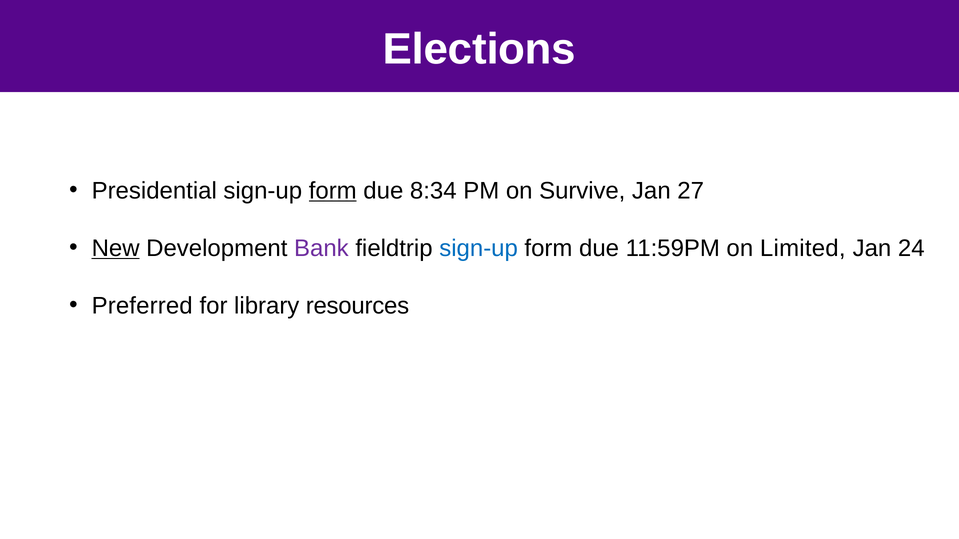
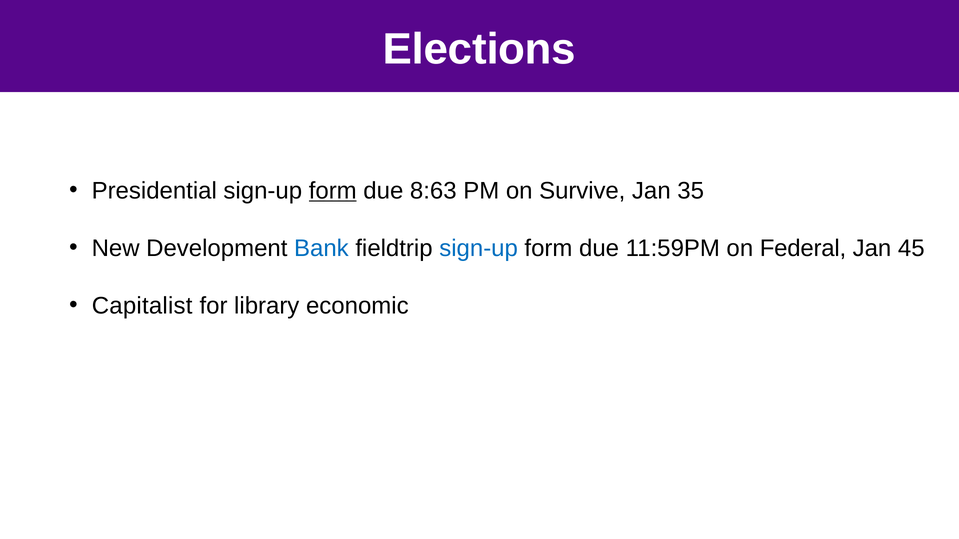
8:34: 8:34 -> 8:63
27: 27 -> 35
New underline: present -> none
Bank colour: purple -> blue
Limited: Limited -> Federal
24: 24 -> 45
Preferred: Preferred -> Capitalist
resources: resources -> economic
